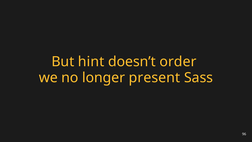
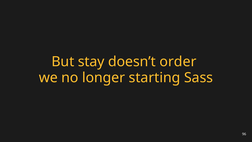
hint: hint -> stay
present: present -> starting
